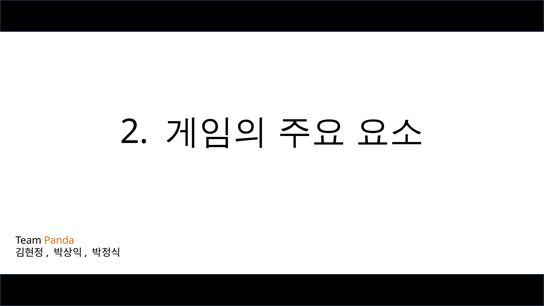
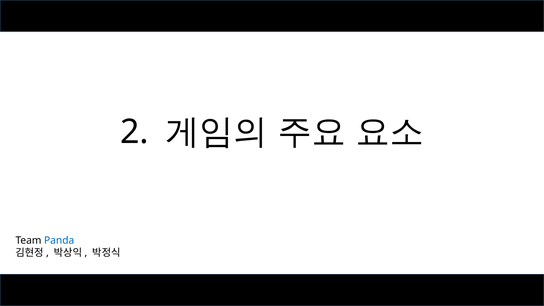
Panda colour: orange -> blue
